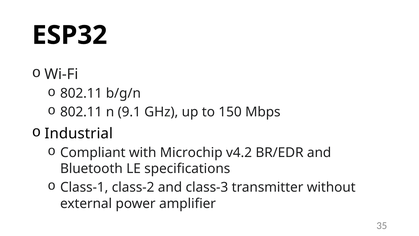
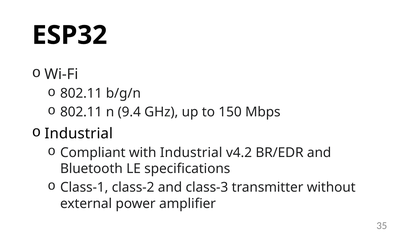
9.1: 9.1 -> 9.4
with Microchip: Microchip -> Industrial
